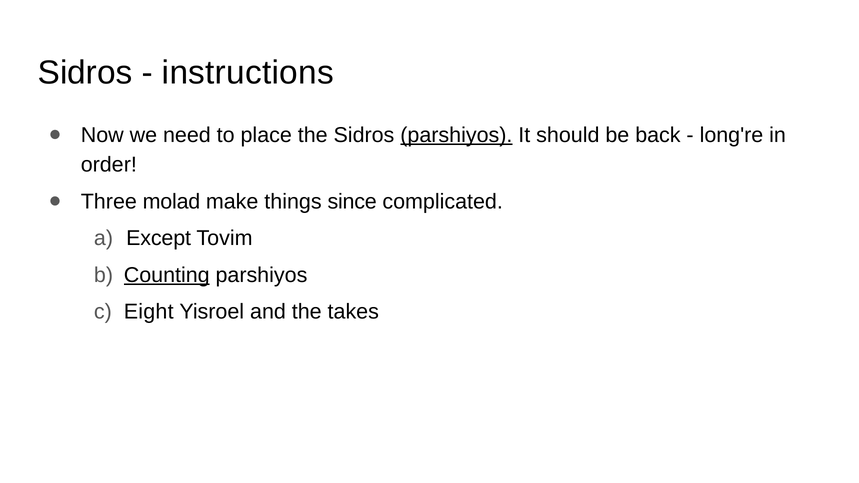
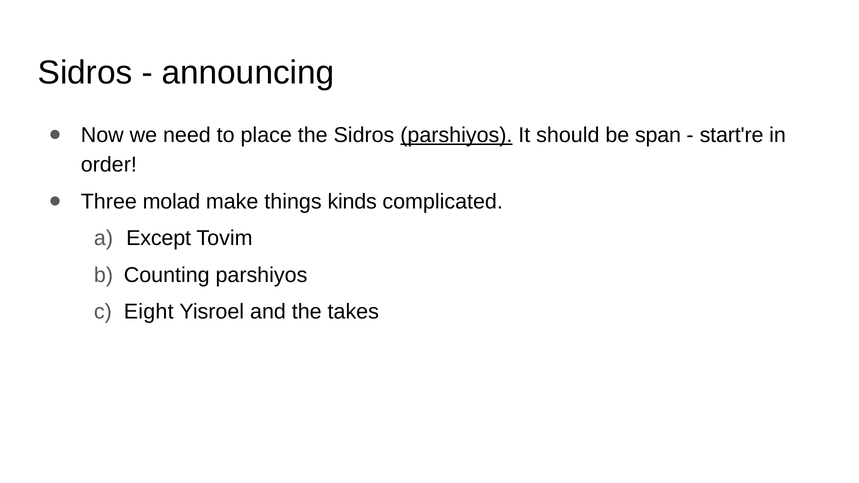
instructions: instructions -> announcing
back: back -> span
long're: long're -> start're
since: since -> kinds
Counting underline: present -> none
